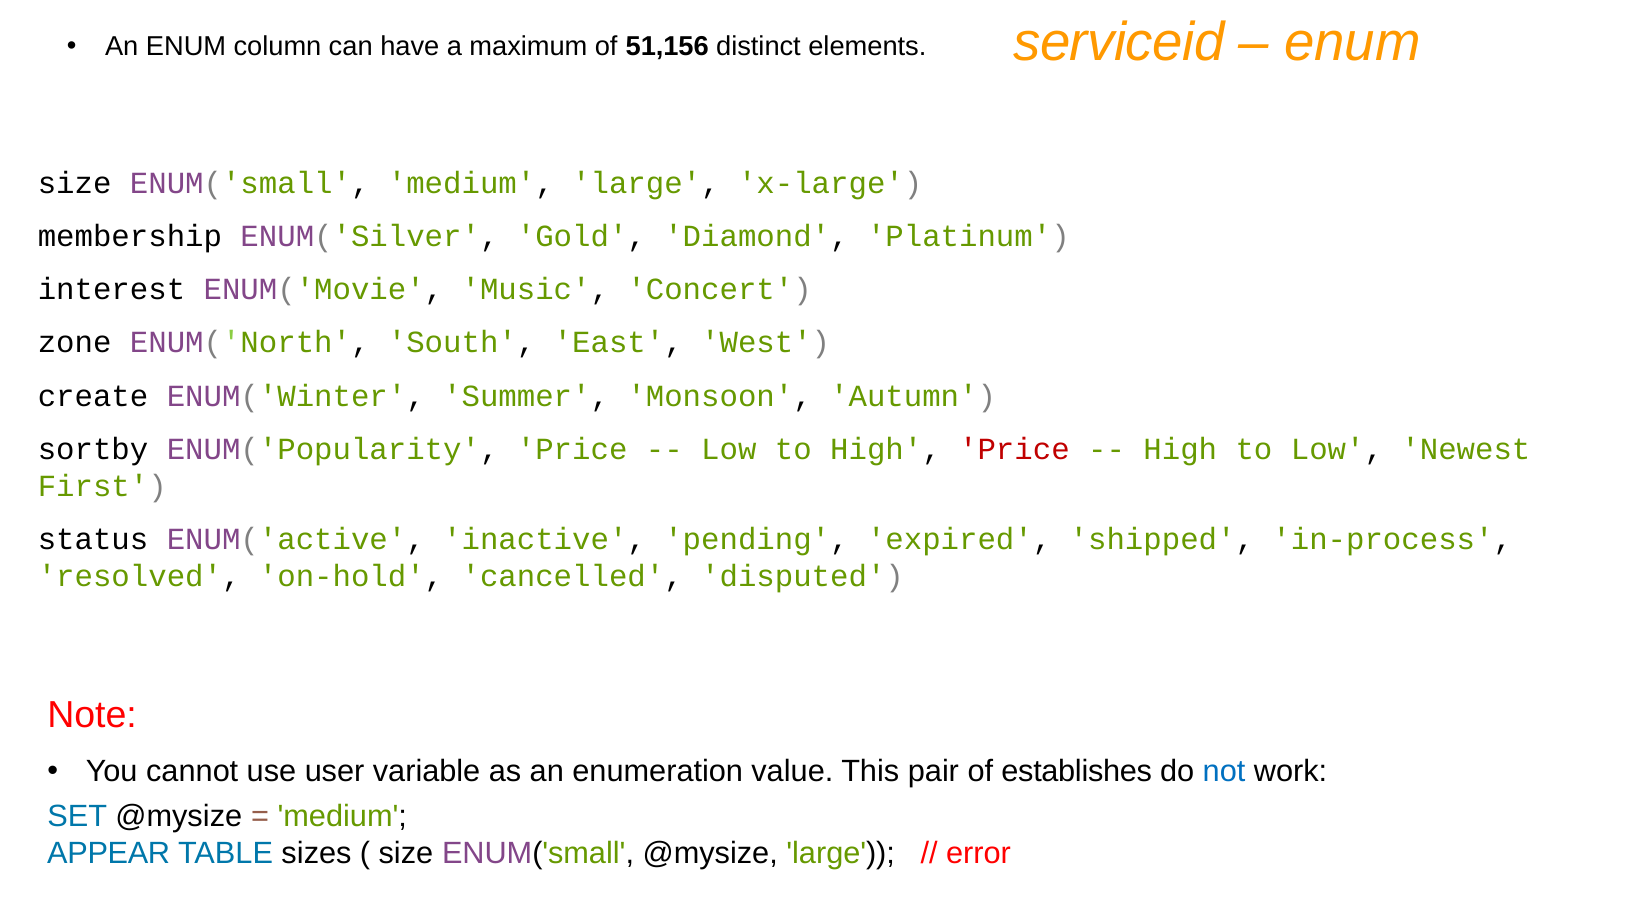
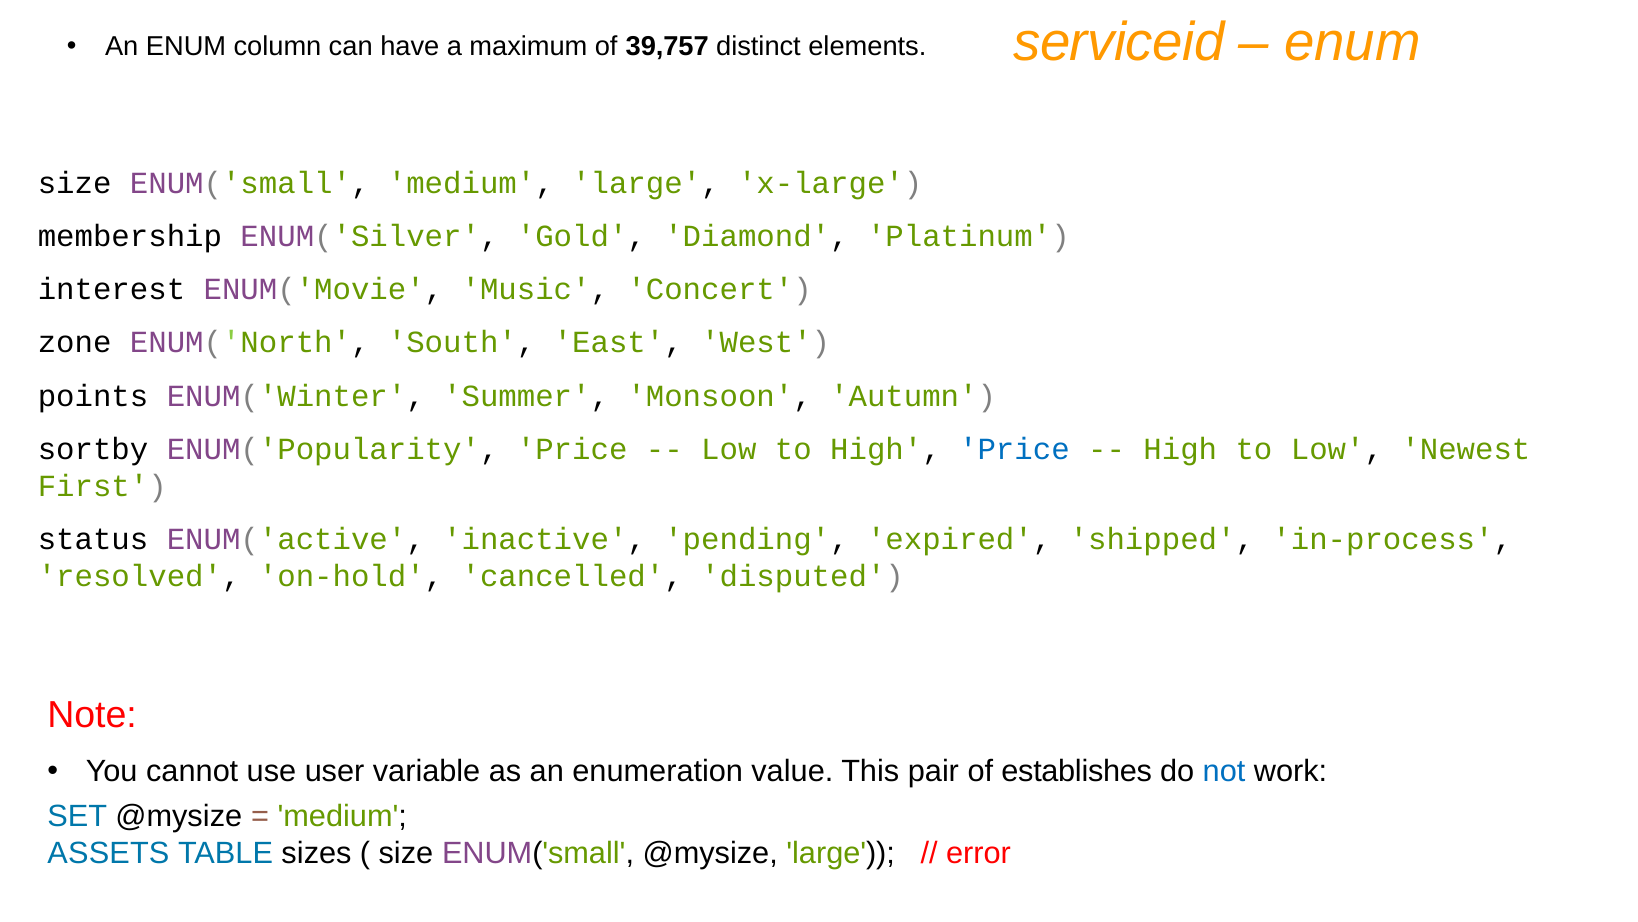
51,156: 51,156 -> 39,757
create: create -> points
Price at (1014, 449) colour: red -> blue
APPEAR: APPEAR -> ASSETS
